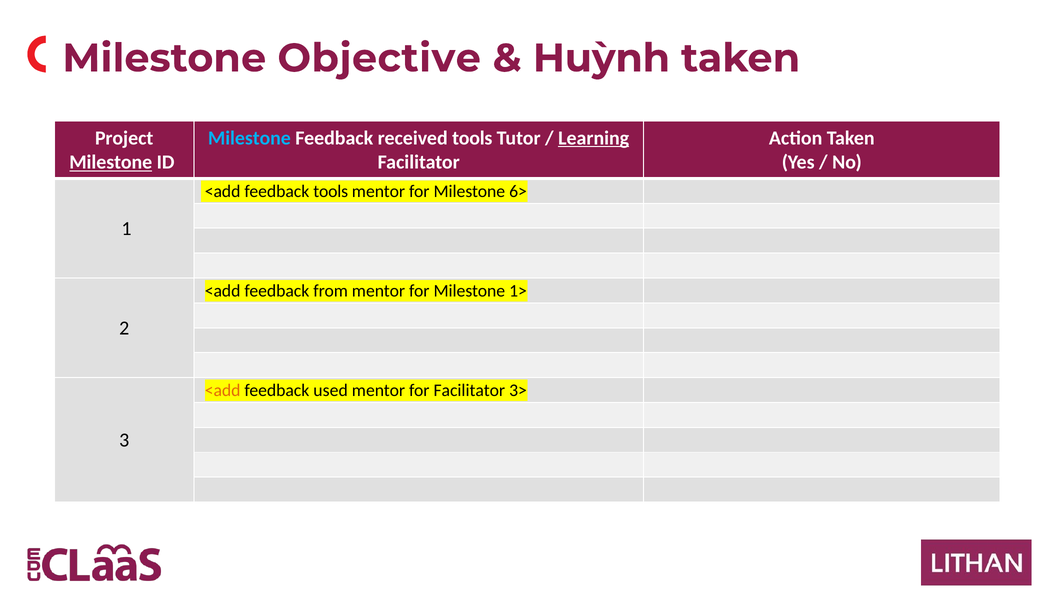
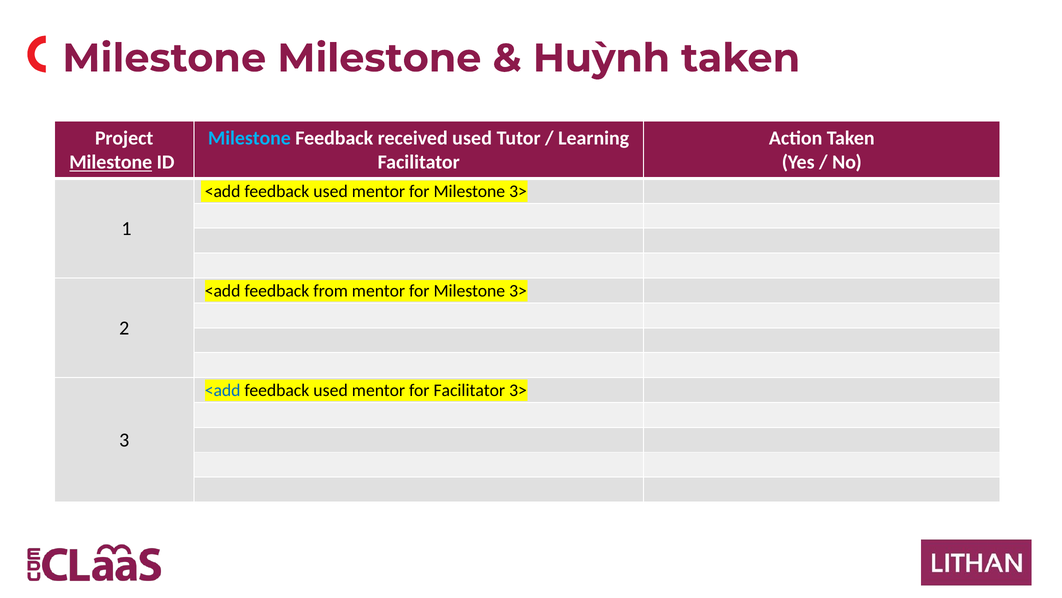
Milestone Objective: Objective -> Milestone
received tools: tools -> used
Learning underline: present -> none
tools at (331, 191): tools -> used
6> at (518, 191): 6> -> 3>
1> at (518, 291): 1> -> 3>
<add at (223, 390) colour: orange -> blue
